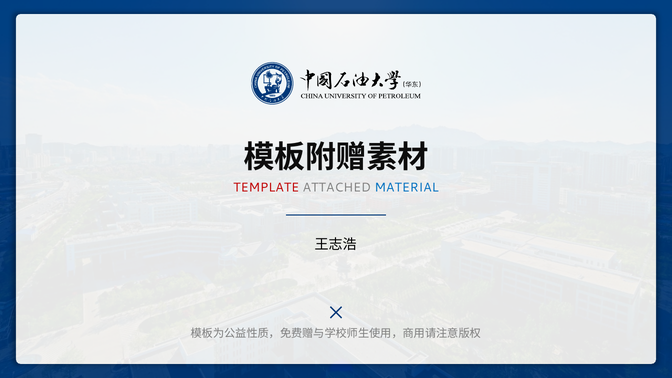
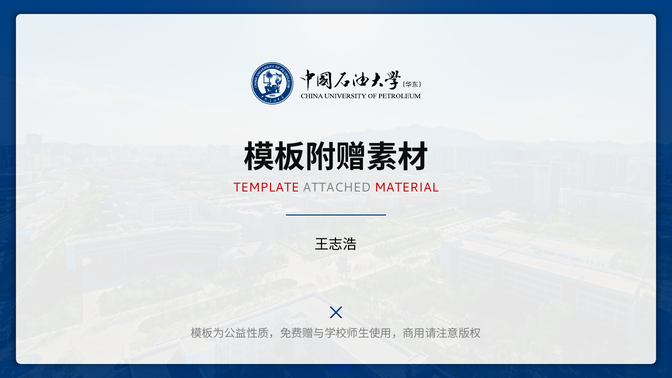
MATERIAL colour: blue -> red
